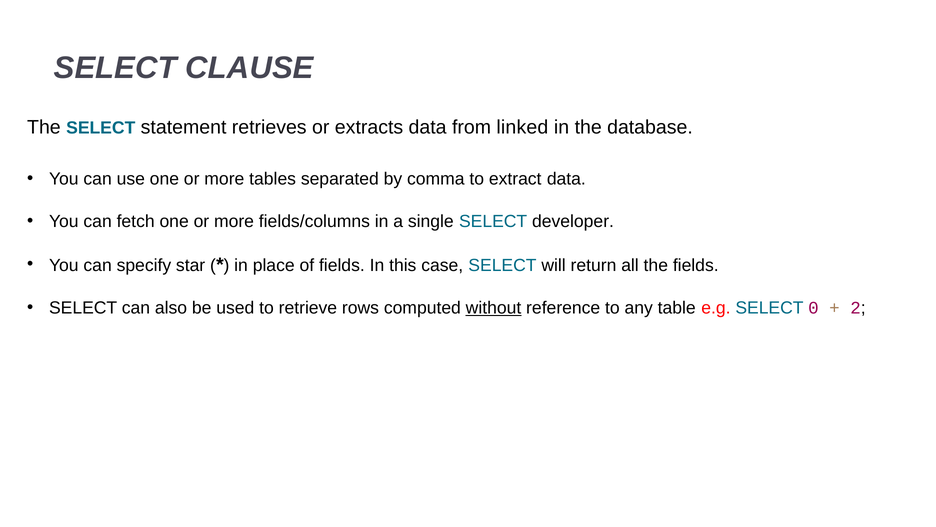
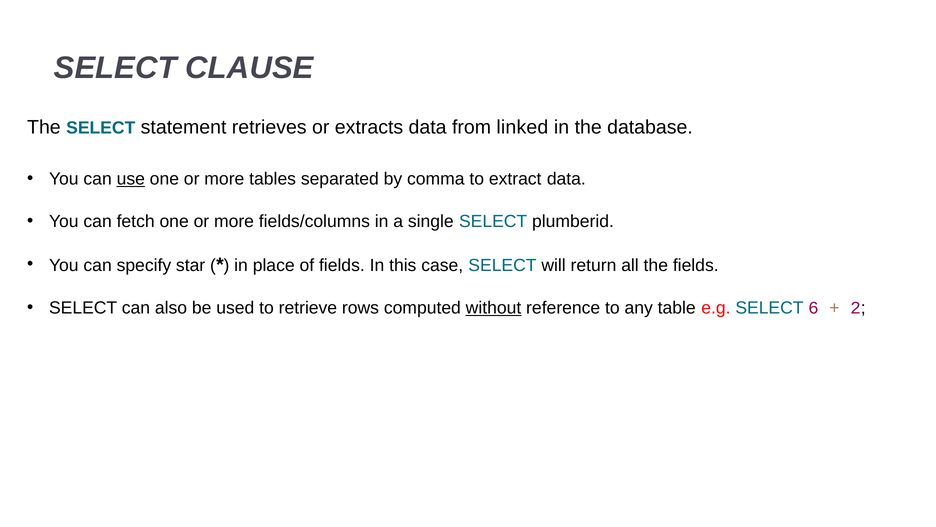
use underline: none -> present
developer: developer -> plumberid
0: 0 -> 6
